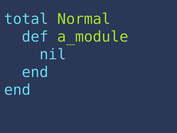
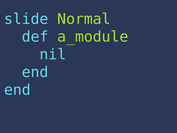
total: total -> slide
